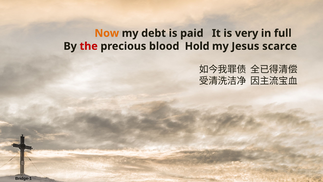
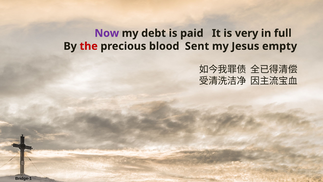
Now colour: orange -> purple
Hold: Hold -> Sent
scarce: scarce -> empty
